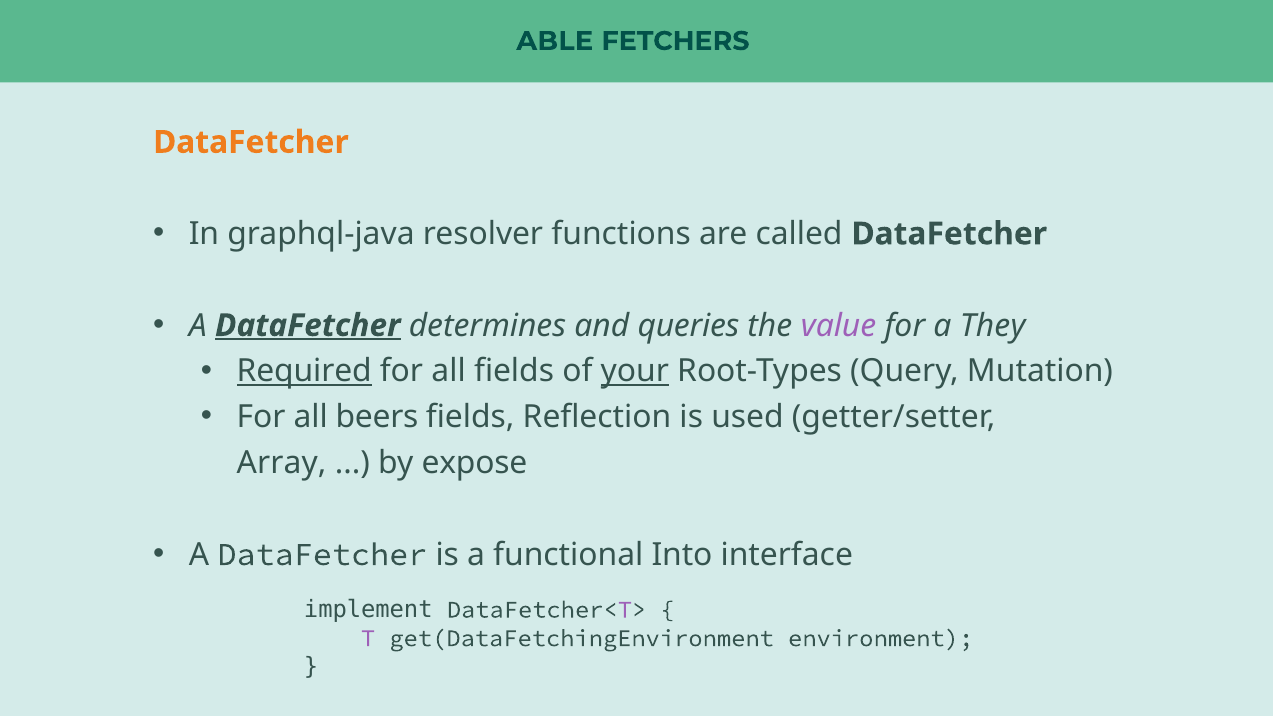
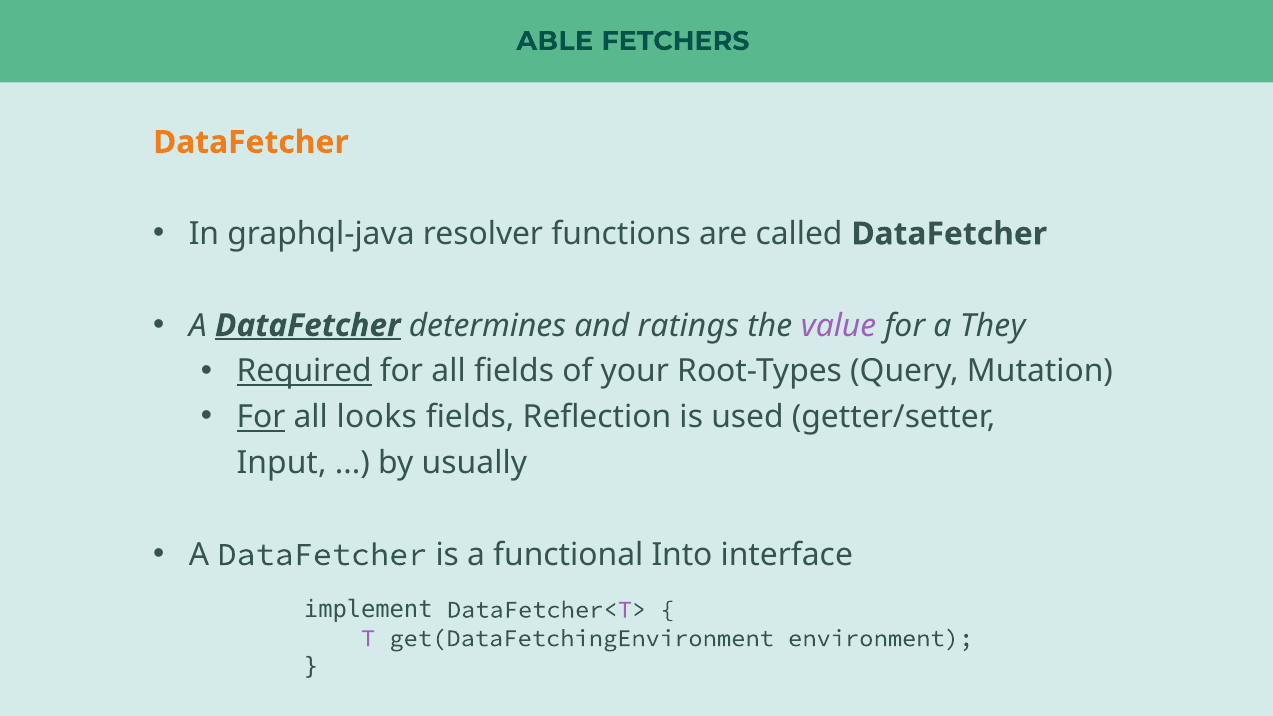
queries: queries -> ratings
your underline: present -> none
For at (261, 417) underline: none -> present
beers: beers -> looks
Array: Array -> Input
expose: expose -> usually
